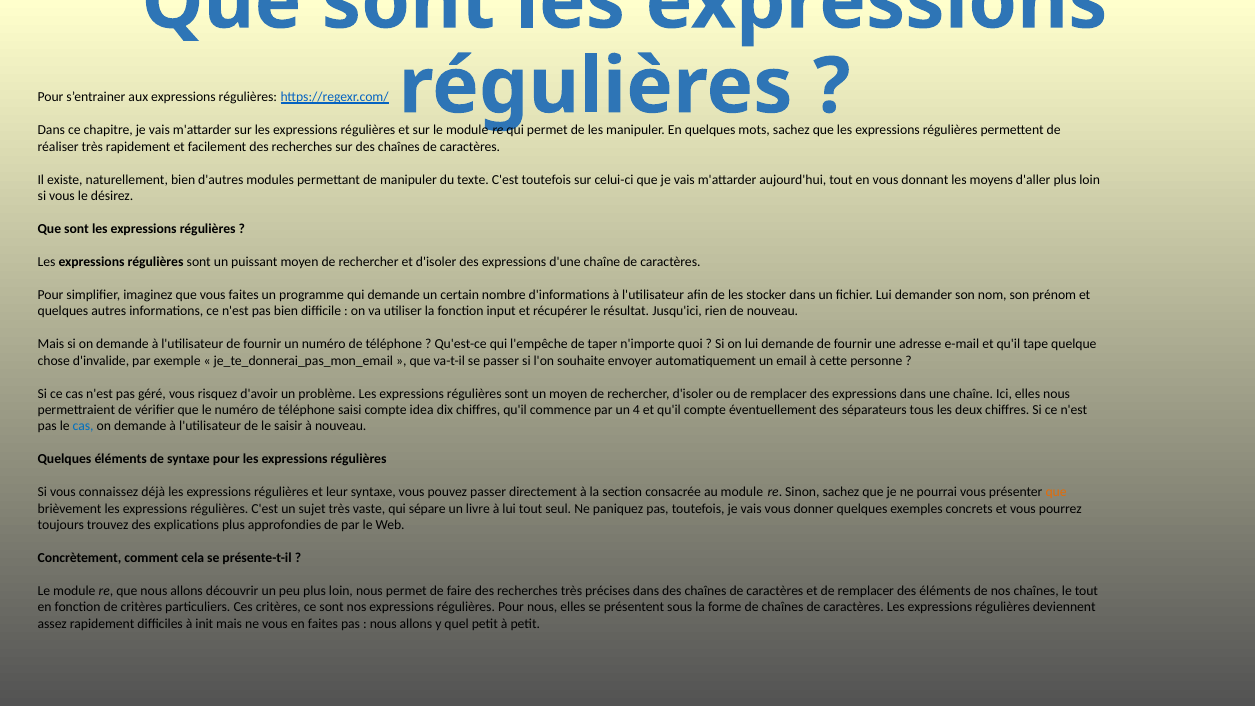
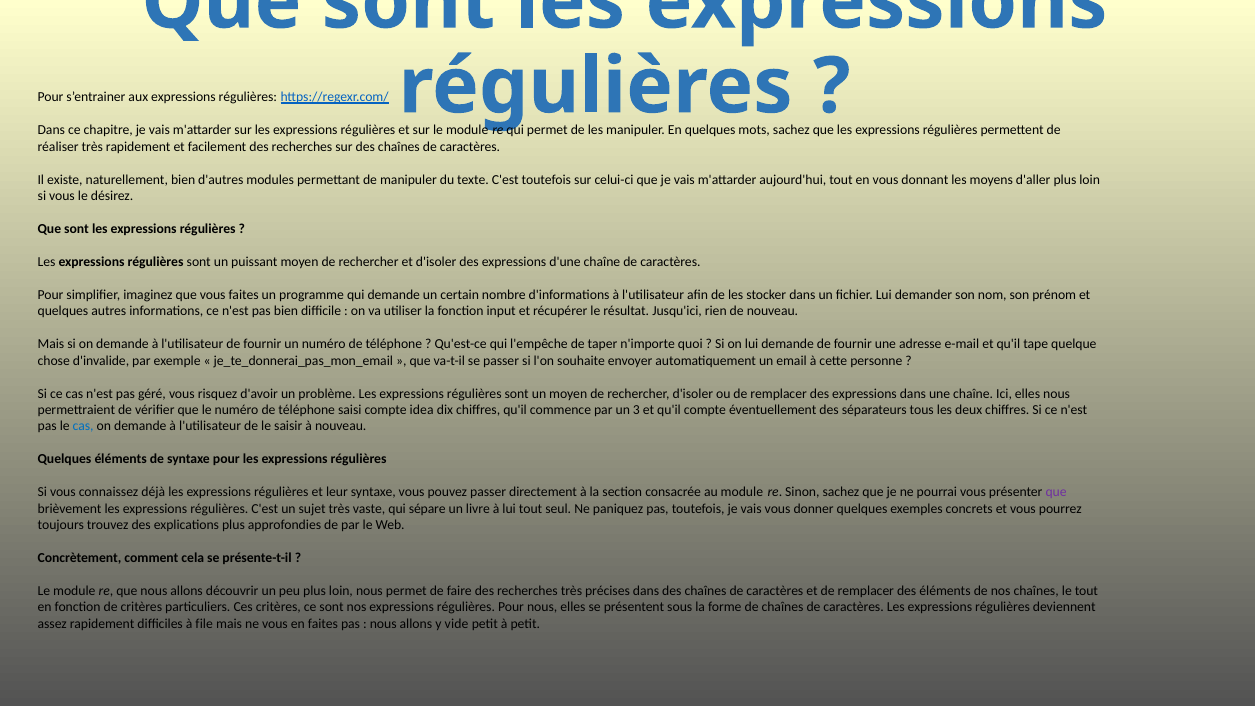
4: 4 -> 3
que at (1056, 492) colour: orange -> purple
init: init -> file
quel: quel -> vide
